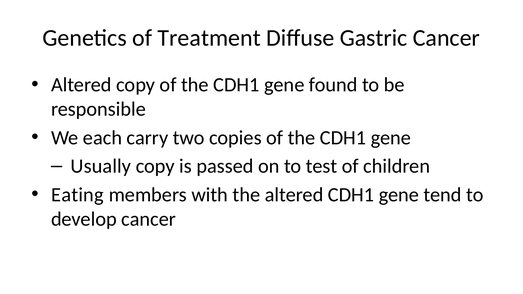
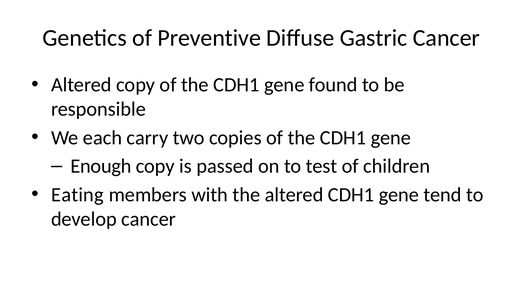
Treatment: Treatment -> Preventive
Usually: Usually -> Enough
